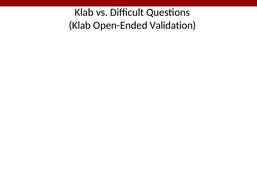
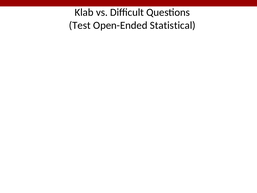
Klab at (80, 25): Klab -> Test
Validation: Validation -> Statistical
